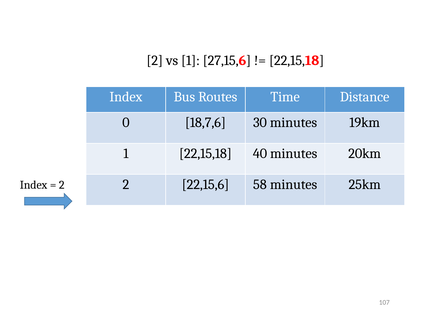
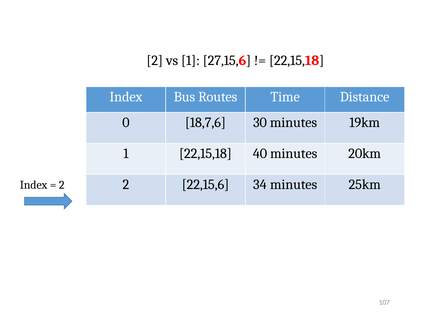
58: 58 -> 34
